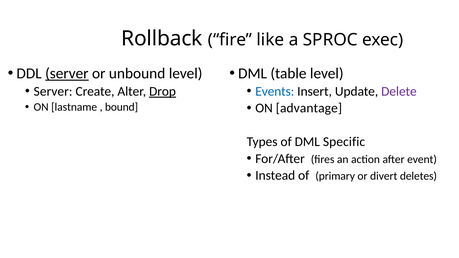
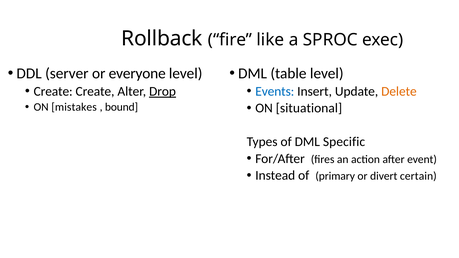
server at (67, 74) underline: present -> none
unbound: unbound -> everyone
Server at (53, 91): Server -> Create
Delete colour: purple -> orange
lastname: lastname -> mistakes
advantage: advantage -> situational
deletes: deletes -> certain
